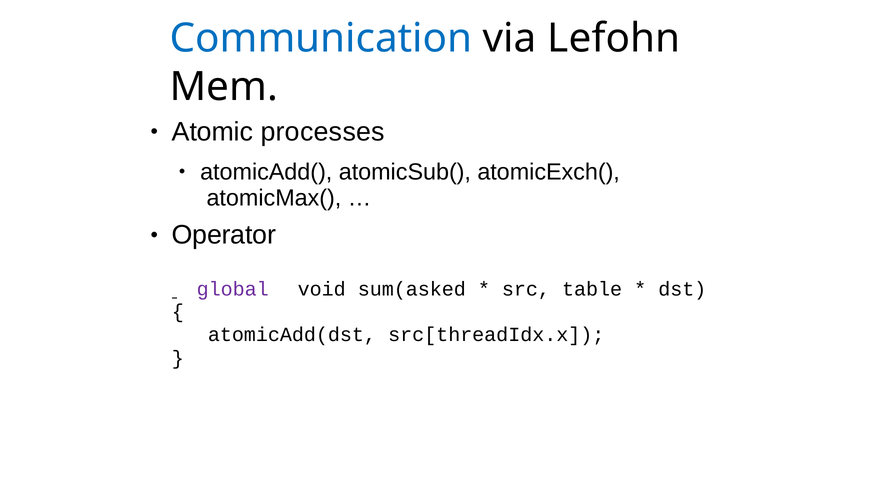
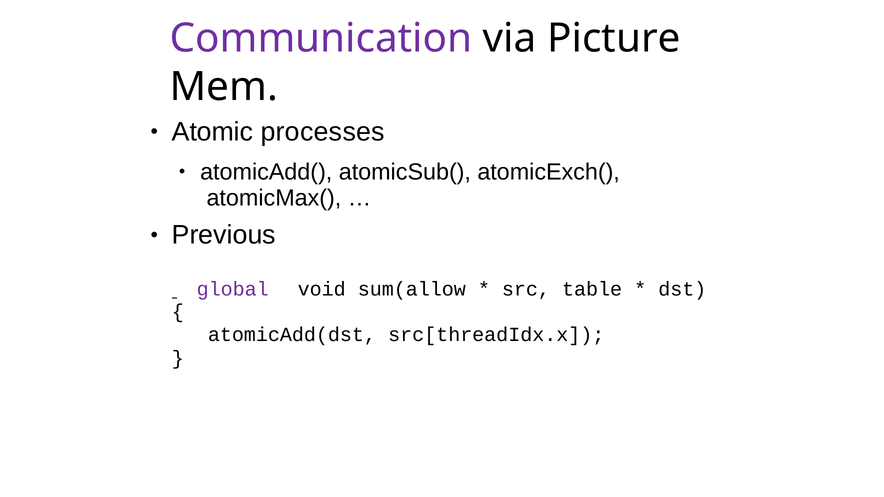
Communication colour: blue -> purple
Lefohn: Lefohn -> Picture
Operator: Operator -> Previous
sum(asked: sum(asked -> sum(allow
